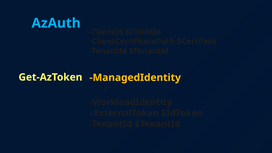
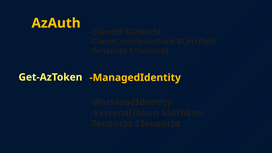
AzAuth colour: light blue -> yellow
